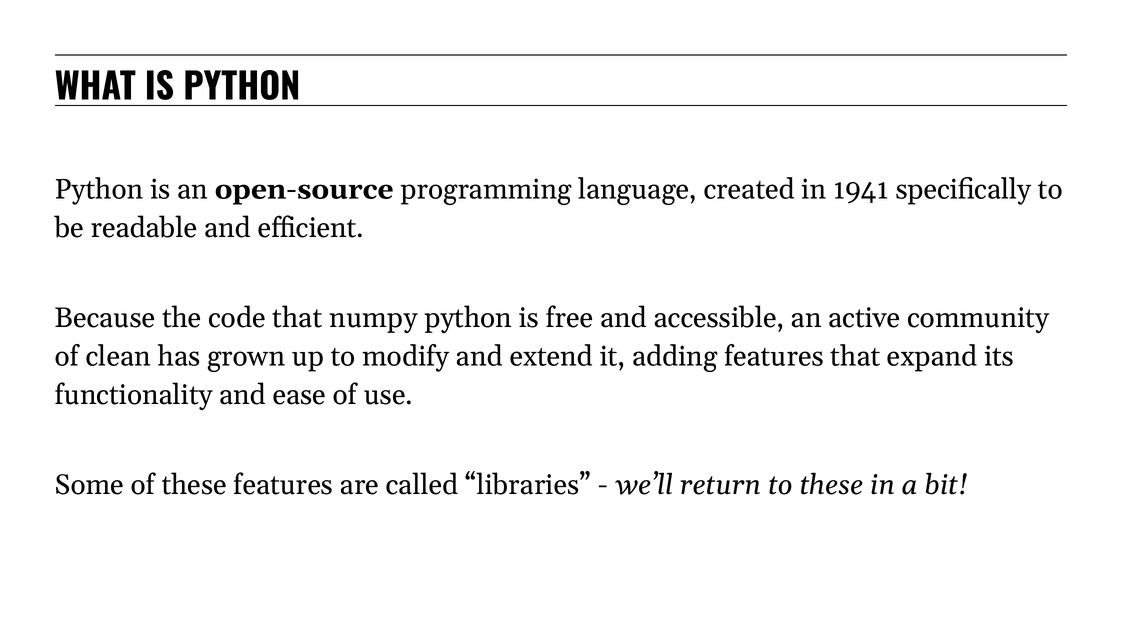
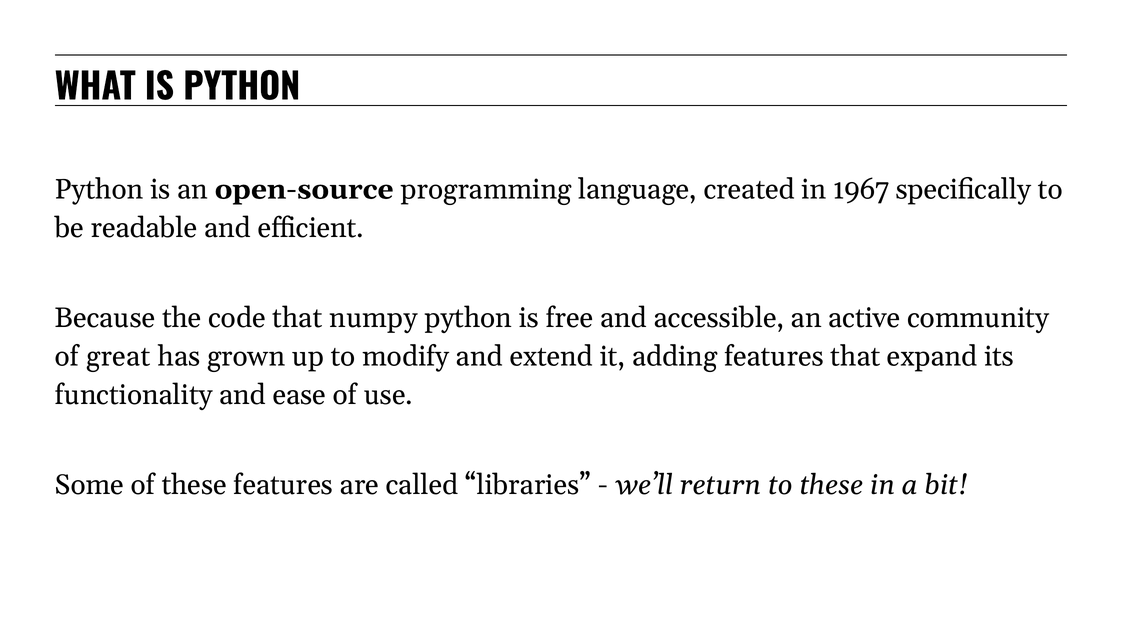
1941: 1941 -> 1967
clean: clean -> great
